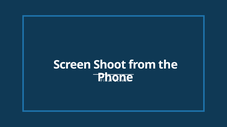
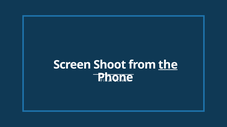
the underline: none -> present
